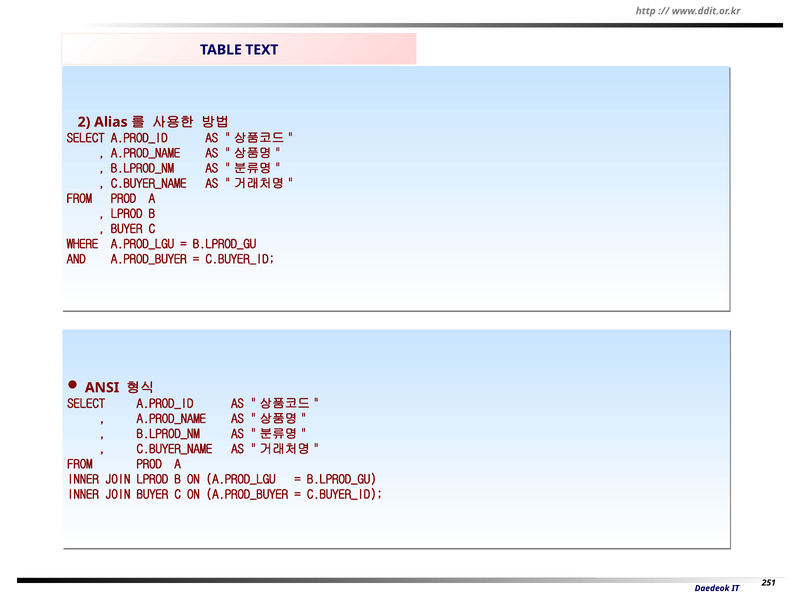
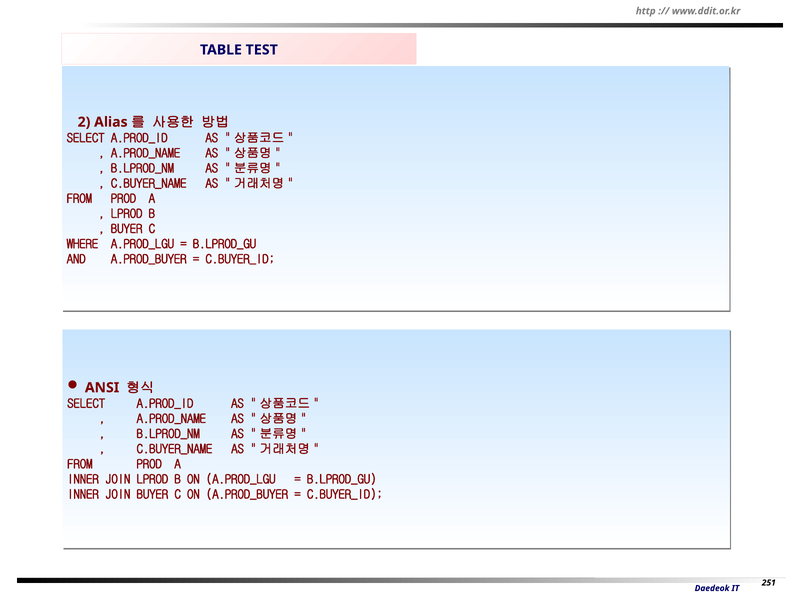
TEXT: TEXT -> TEST
